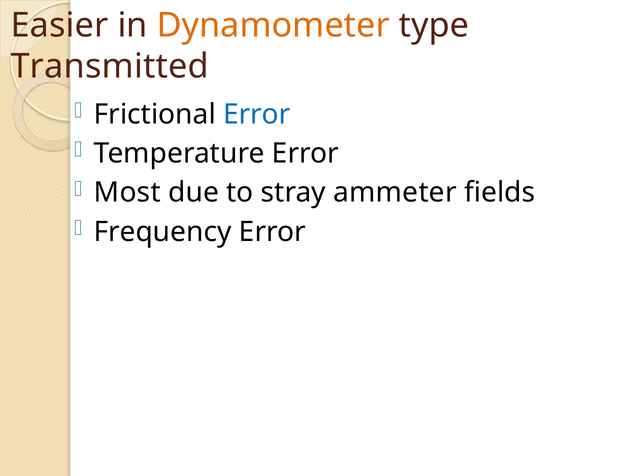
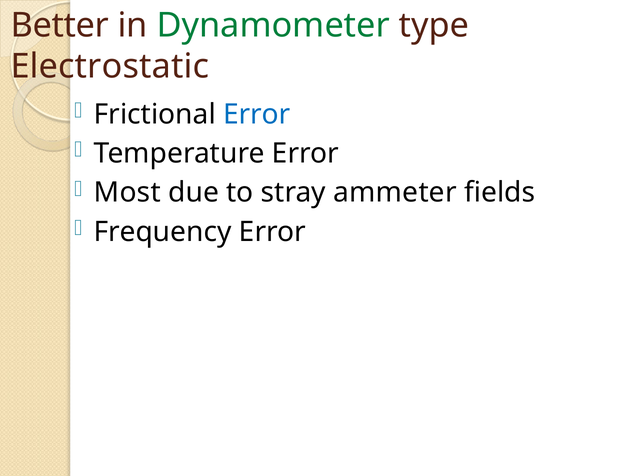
Easier: Easier -> Better
Dynamometer colour: orange -> green
Transmitted: Transmitted -> Electrostatic
